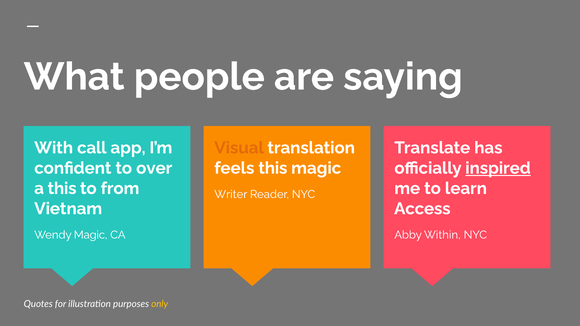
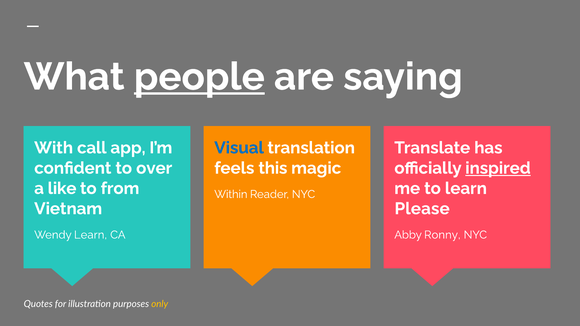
people underline: none -> present
Visual colour: orange -> blue
a this: this -> like
Writer: Writer -> Within
Access: Access -> Please
Wendy Magic: Magic -> Learn
Within: Within -> Ronny
